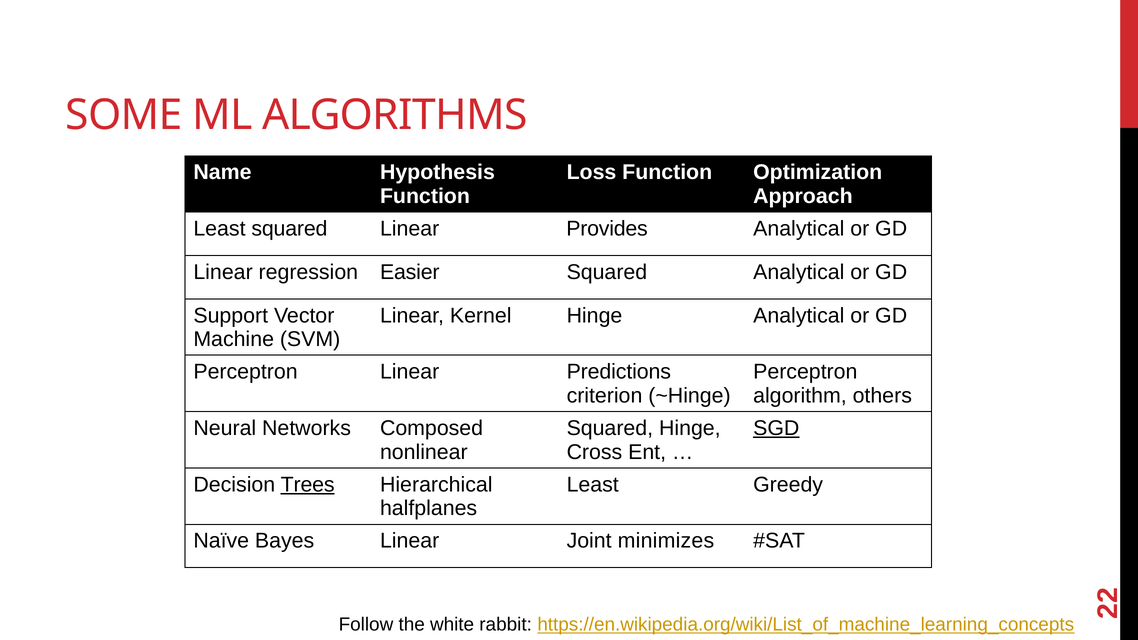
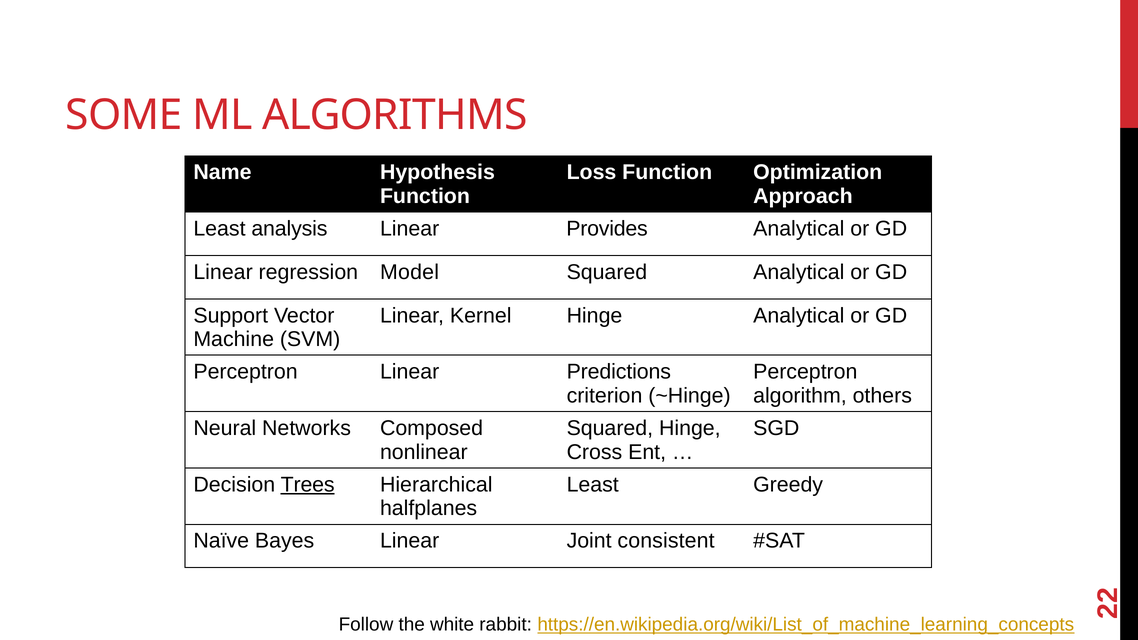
Least squared: squared -> analysis
Easier: Easier -> Model
SGD underline: present -> none
minimizes: minimizes -> consistent
